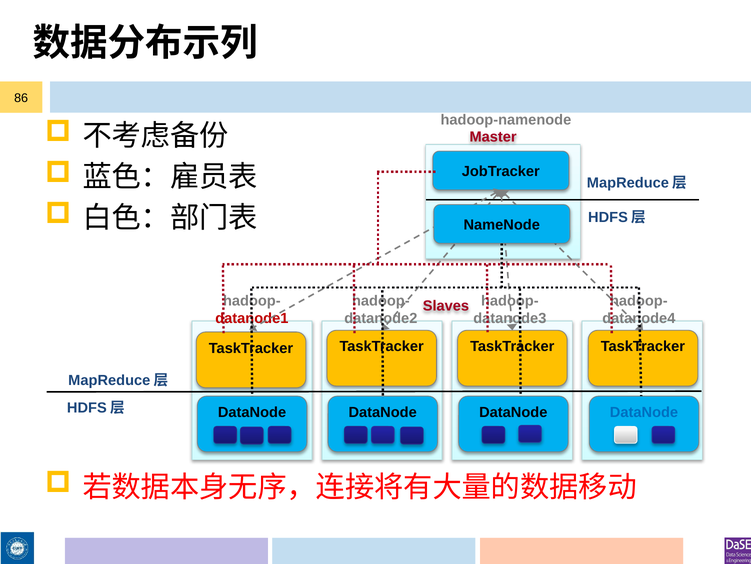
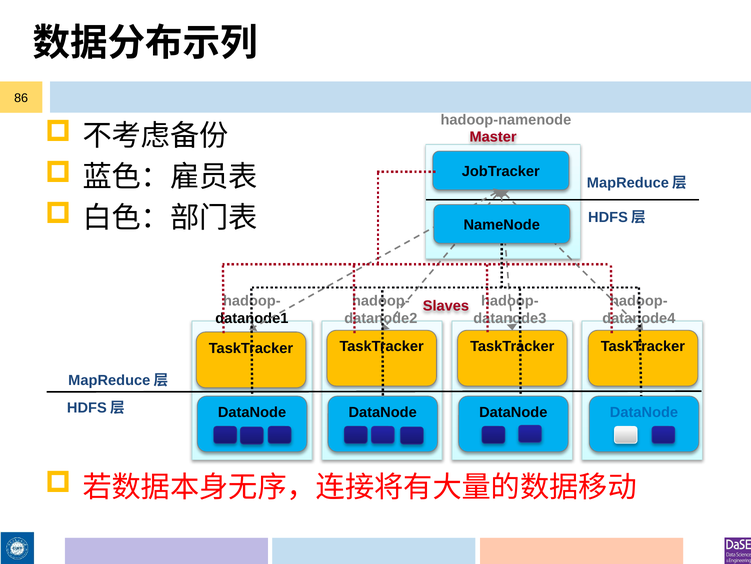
datanode1 colour: red -> black
